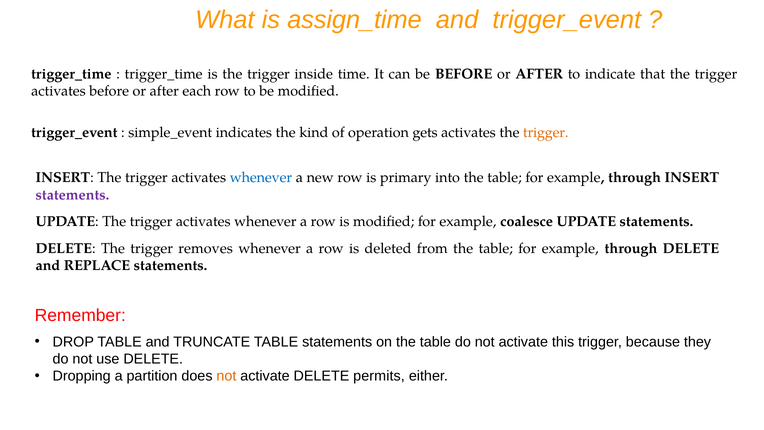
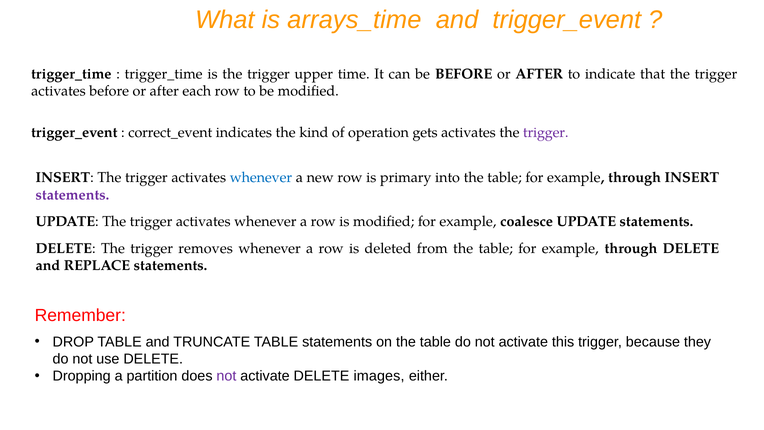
assign_time: assign_time -> arrays_time
inside: inside -> upper
simple_event: simple_event -> correct_event
trigger at (546, 133) colour: orange -> purple
not at (226, 376) colour: orange -> purple
permits: permits -> images
